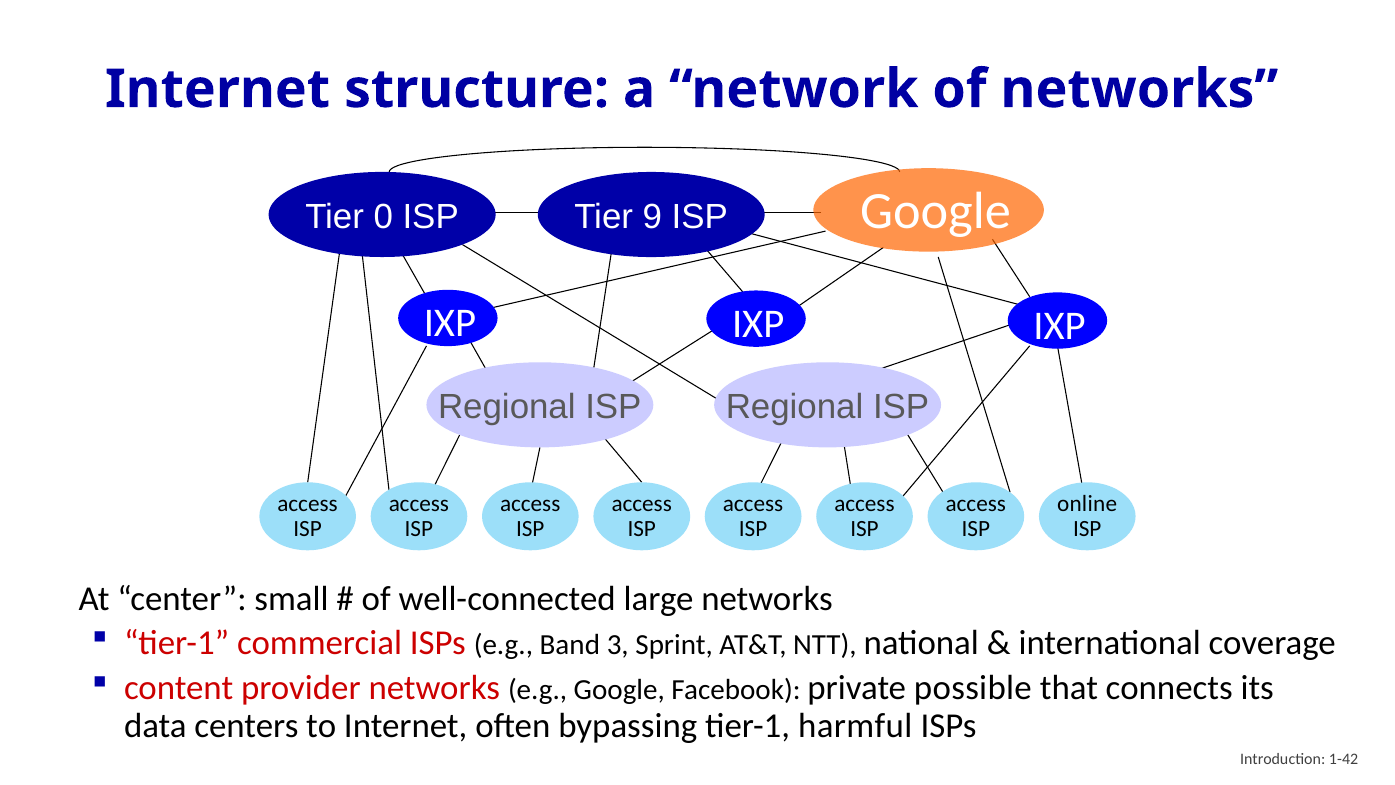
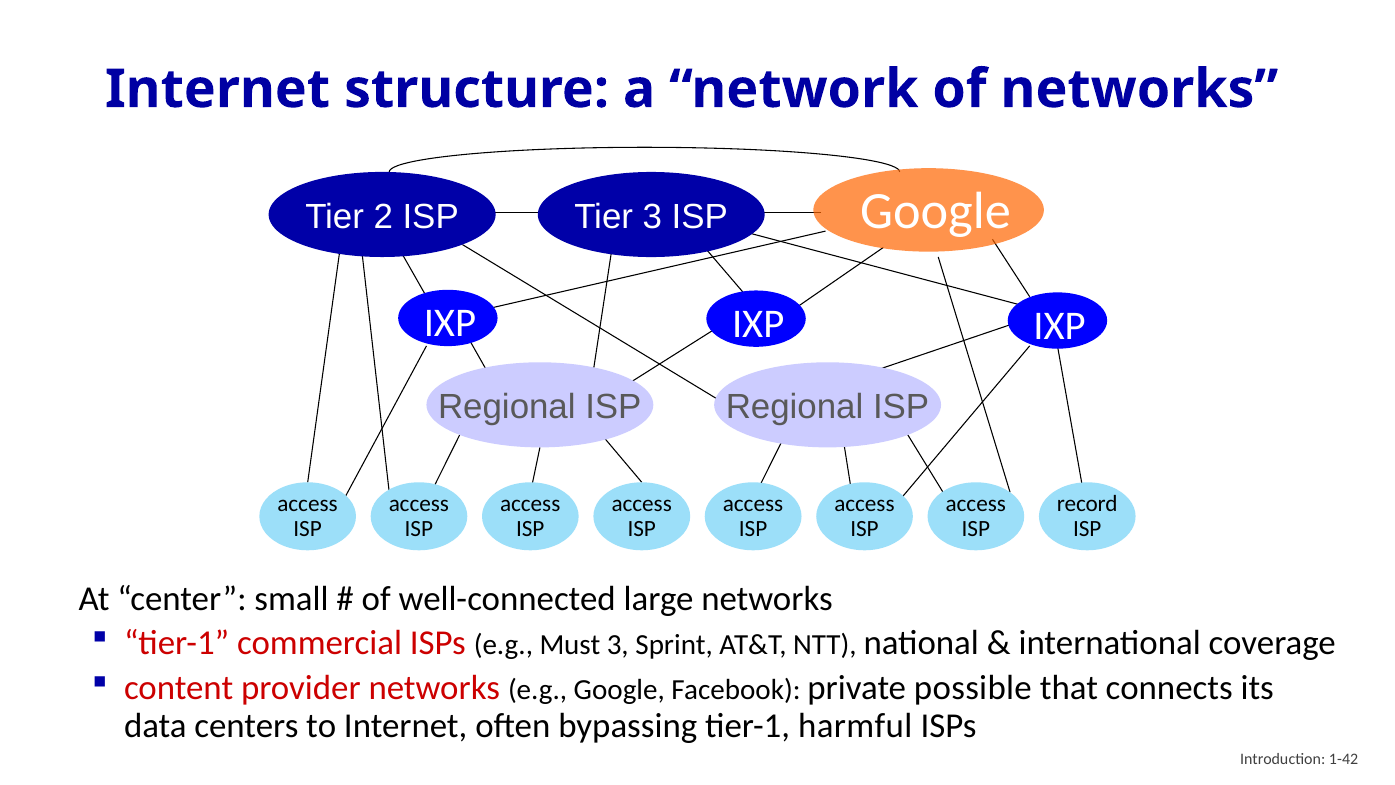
0: 0 -> 2
Tier 9: 9 -> 3
online: online -> record
Band: Band -> Must
